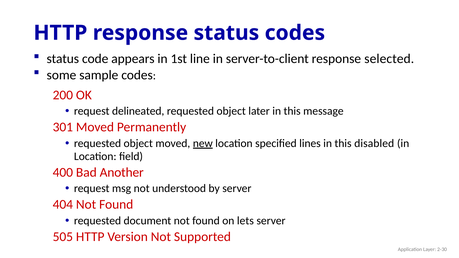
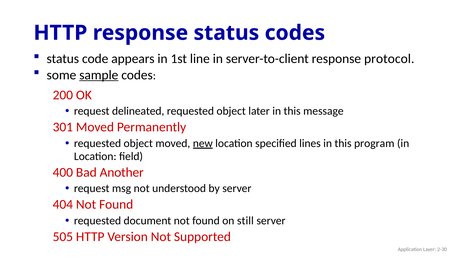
selected: selected -> protocol
sample underline: none -> present
disabled: disabled -> program
lets: lets -> still
